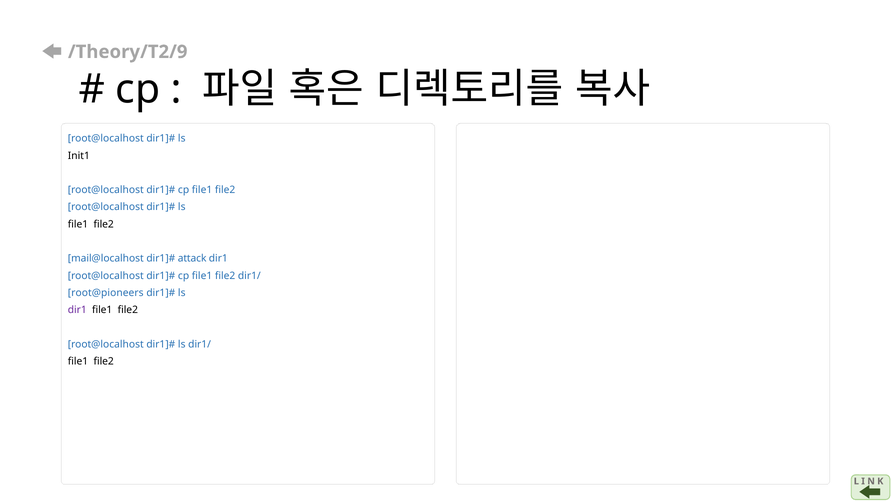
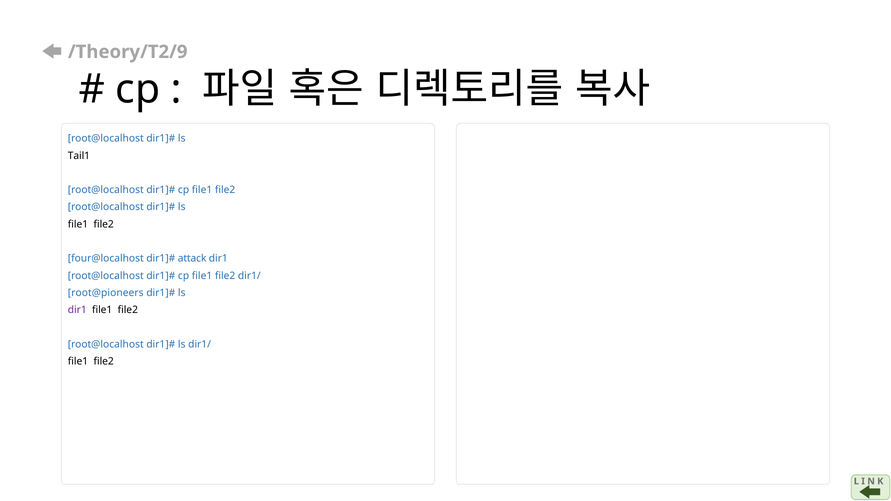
Init1: Init1 -> Tail1
mail@localhost: mail@localhost -> four@localhost
